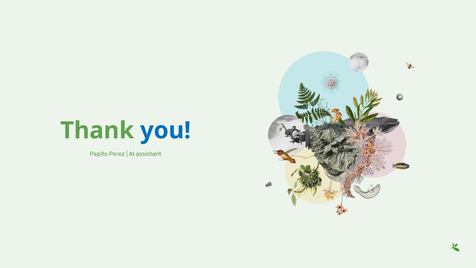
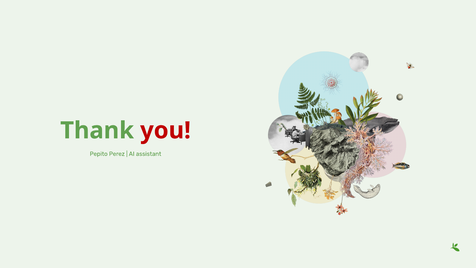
you colour: blue -> red
